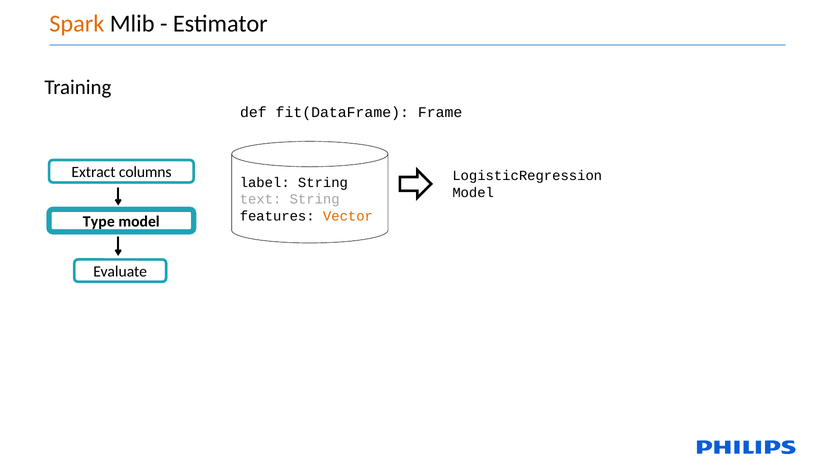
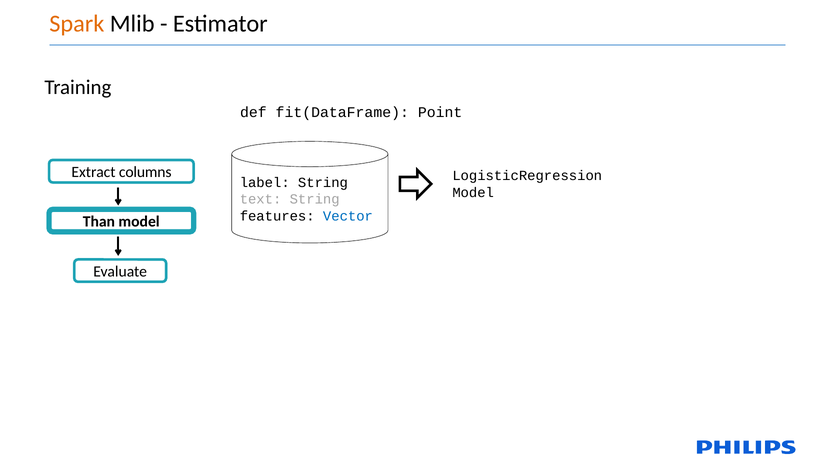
Frame: Frame -> Point
Vector colour: orange -> blue
Type: Type -> Than
